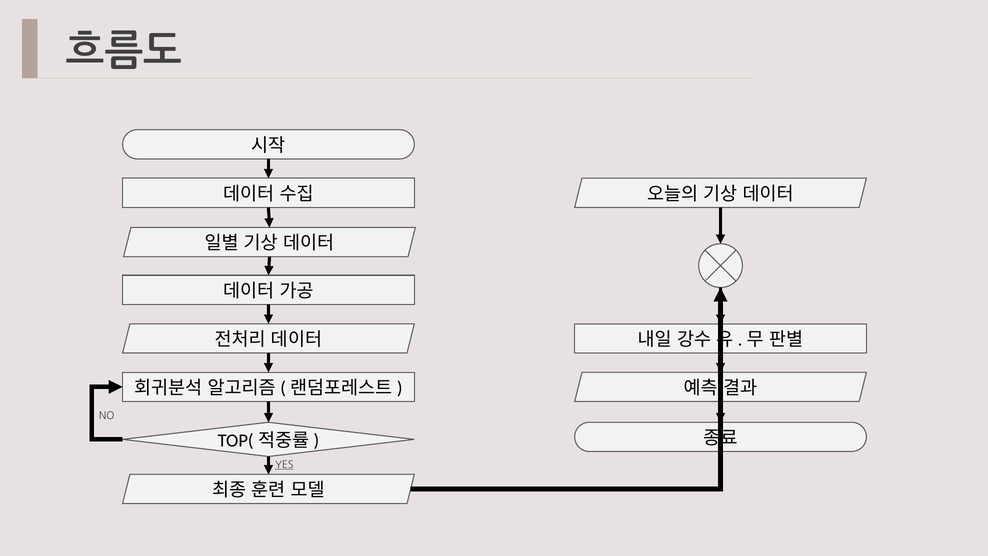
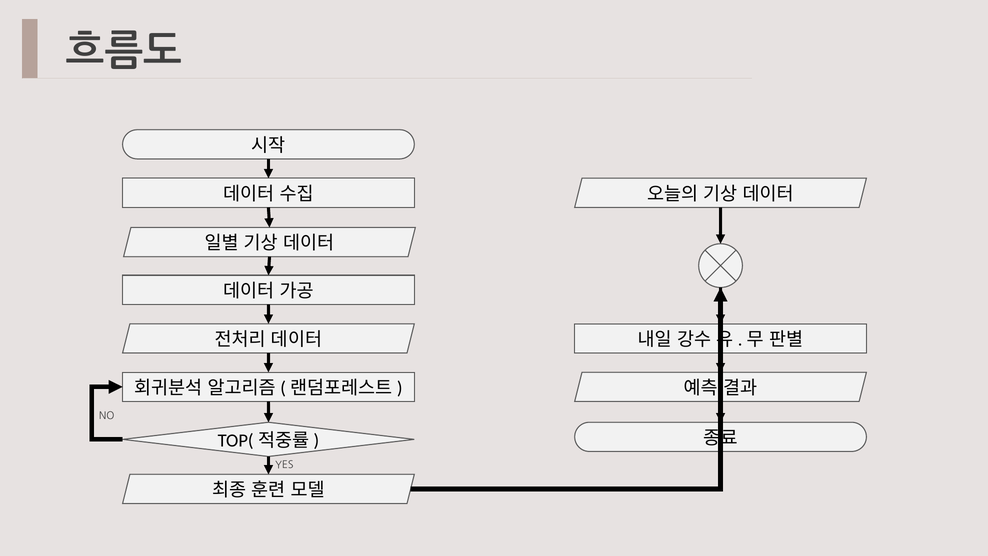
YES underline: present -> none
